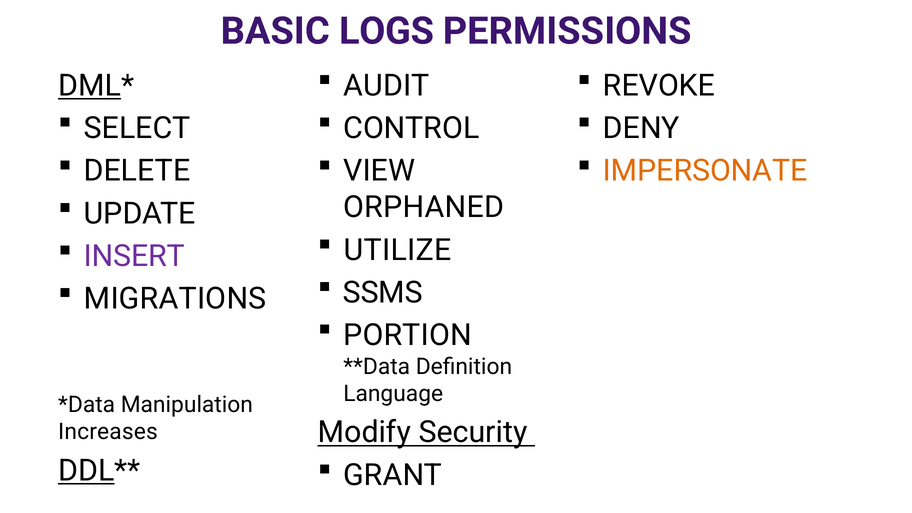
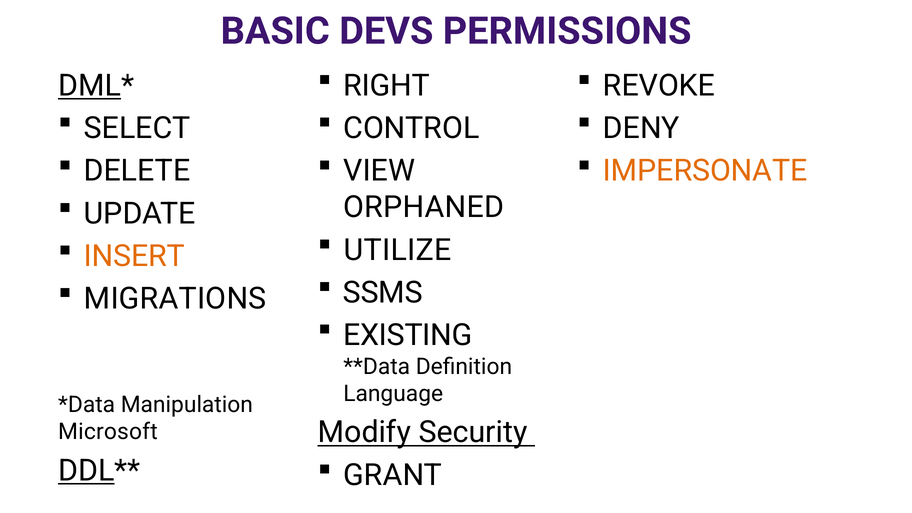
LOGS: LOGS -> DEVS
AUDIT: AUDIT -> RIGHT
INSERT colour: purple -> orange
PORTION: PORTION -> EXISTING
Increases: Increases -> Microsoft
